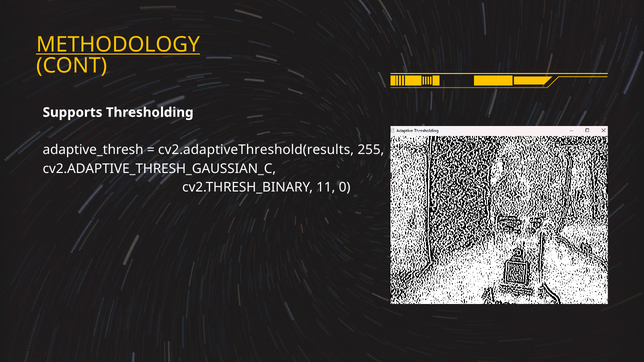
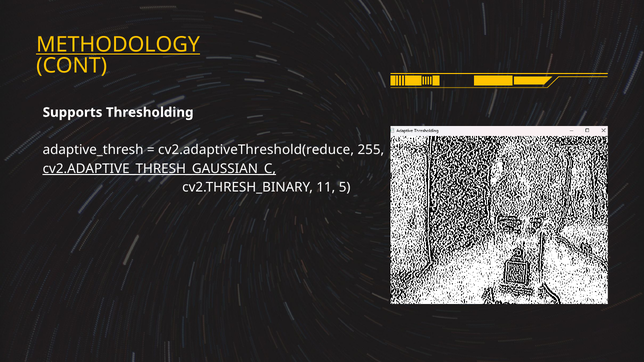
cv2.adaptiveThreshold(results: cv2.adaptiveThreshold(results -> cv2.adaptiveThreshold(reduce
cv2.ADAPTIVE_THRESH_GAUSSIAN_C underline: none -> present
0: 0 -> 5
